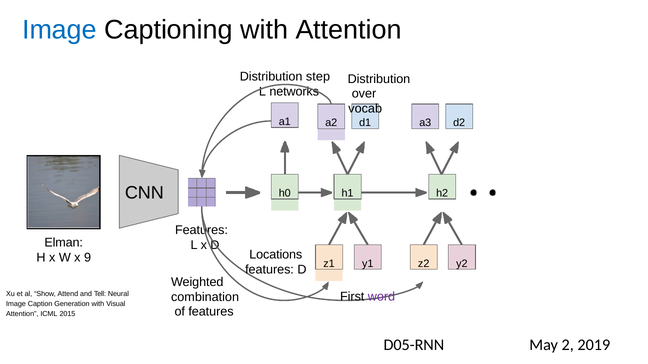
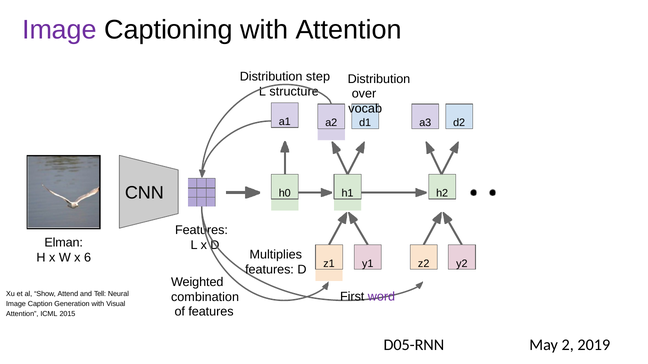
Image at (59, 30) colour: blue -> purple
networks: networks -> structure
Locations: Locations -> Multiplies
9: 9 -> 6
